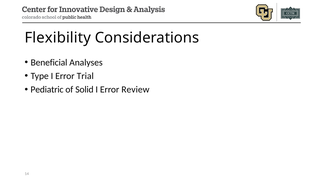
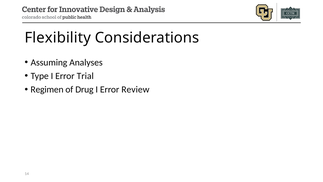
Beneficial: Beneficial -> Assuming
Pediatric: Pediatric -> Regimen
Solid: Solid -> Drug
